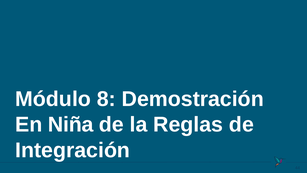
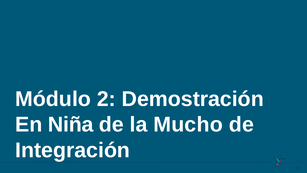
8: 8 -> 2
Reglas: Reglas -> Mucho
